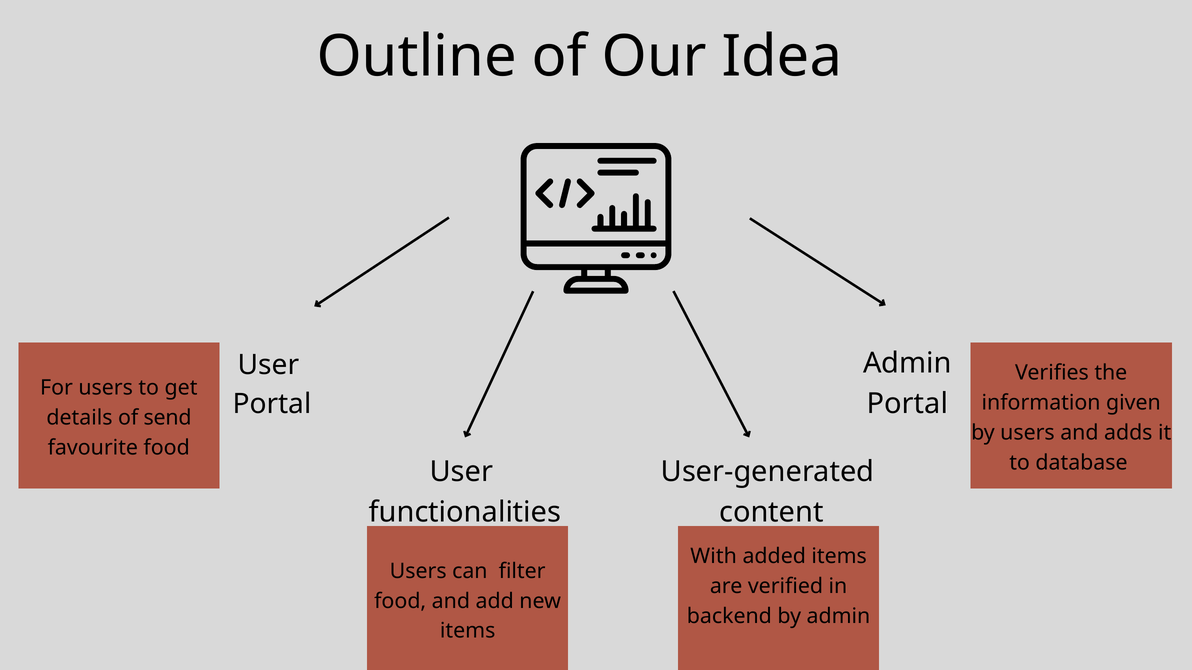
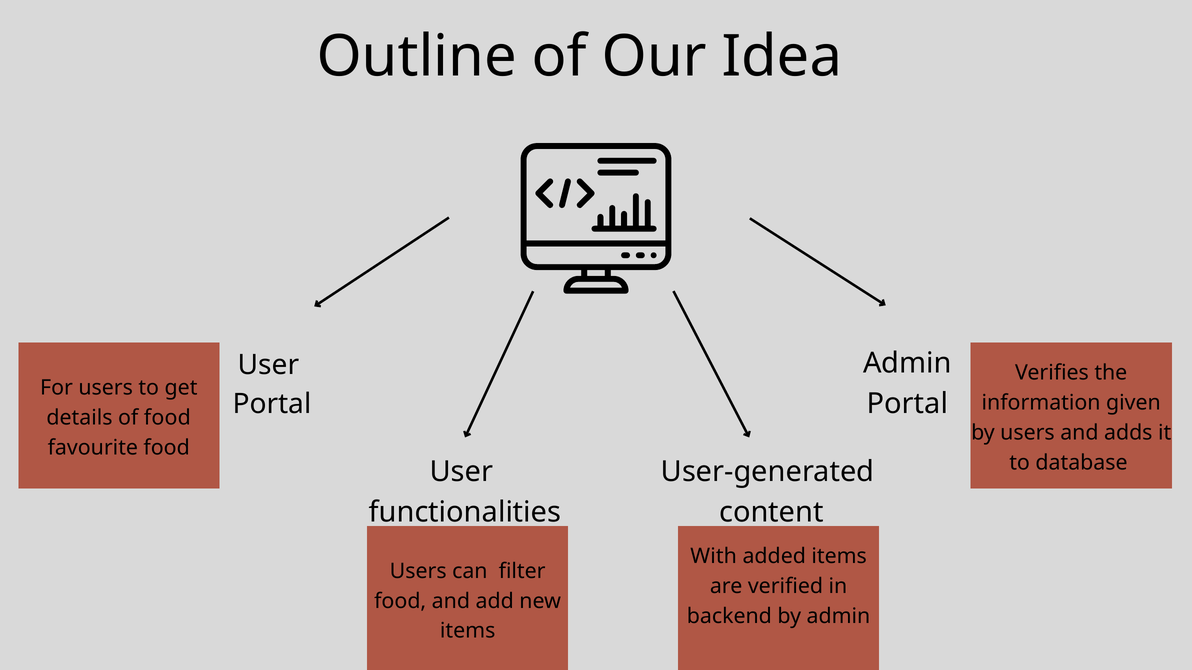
of send: send -> food
